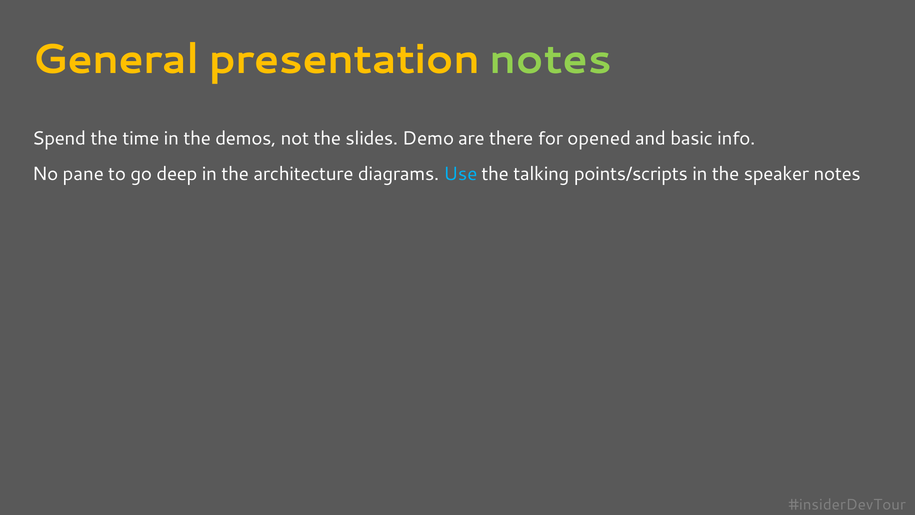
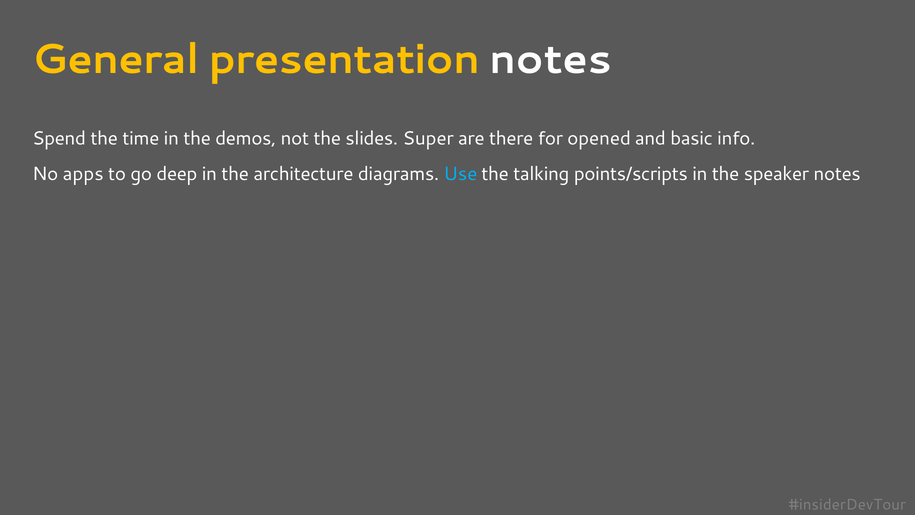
notes at (551, 60) colour: light green -> white
Demo: Demo -> Super
pane: pane -> apps
